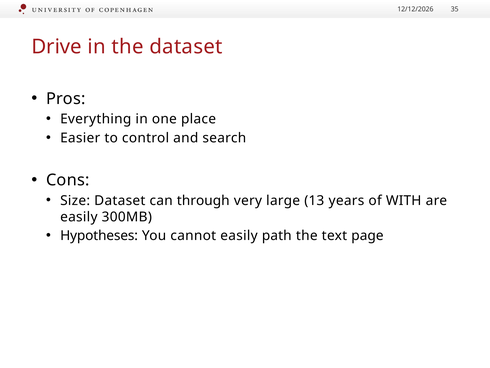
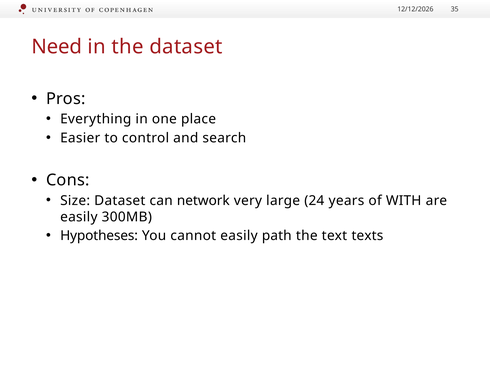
Drive: Drive -> Need
through: through -> network
13: 13 -> 24
page: page -> texts
